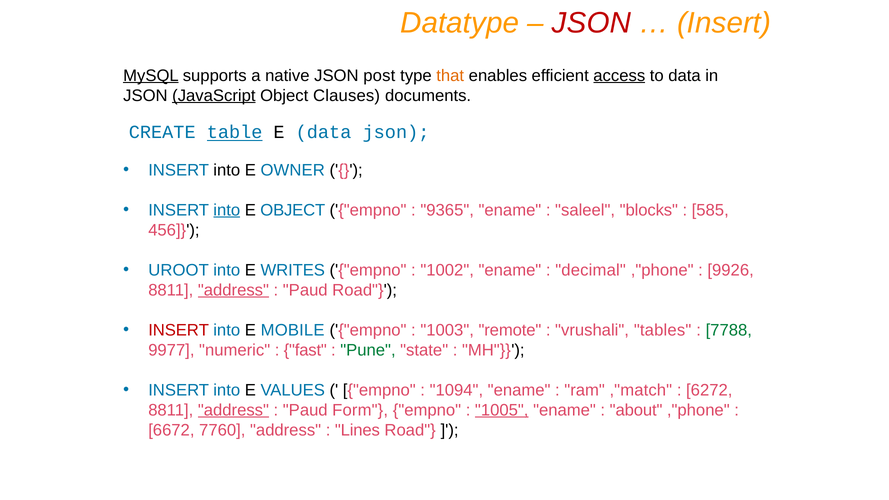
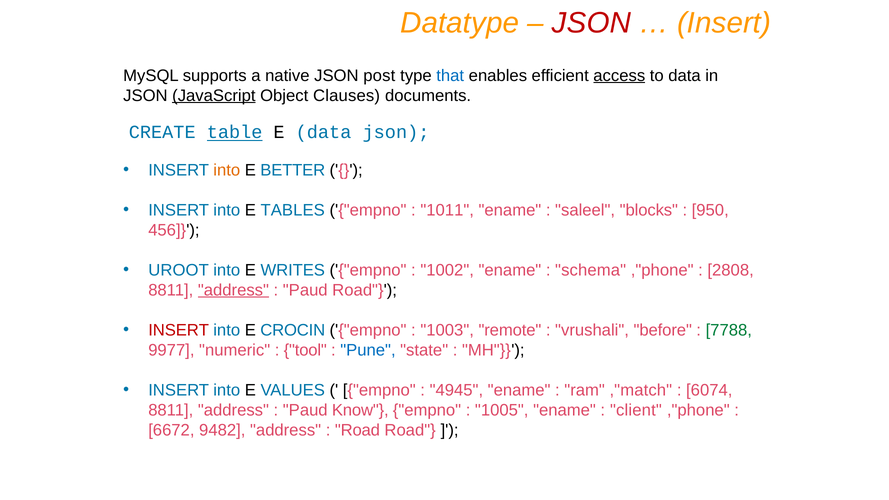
MySQL underline: present -> none
that colour: orange -> blue
into at (227, 170) colour: black -> orange
OWNER: OWNER -> BETTER
into at (227, 210) underline: present -> none
E OBJECT: OBJECT -> TABLES
9365: 9365 -> 1011
585: 585 -> 950
decimal: decimal -> schema
9926: 9926 -> 2808
MOBILE: MOBILE -> CROCIN
tables: tables -> before
fast: fast -> tool
Pune colour: green -> blue
1094: 1094 -> 4945
6272: 6272 -> 6074
address at (233, 410) underline: present -> none
Form: Form -> Know
1005 underline: present -> none
about: about -> client
7760: 7760 -> 9482
Lines at (357, 430): Lines -> Road
